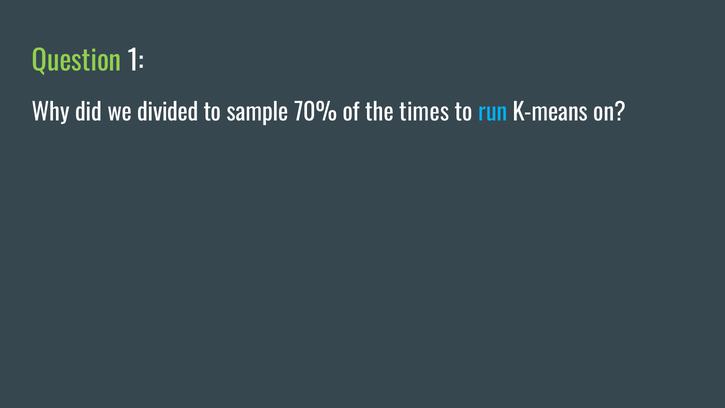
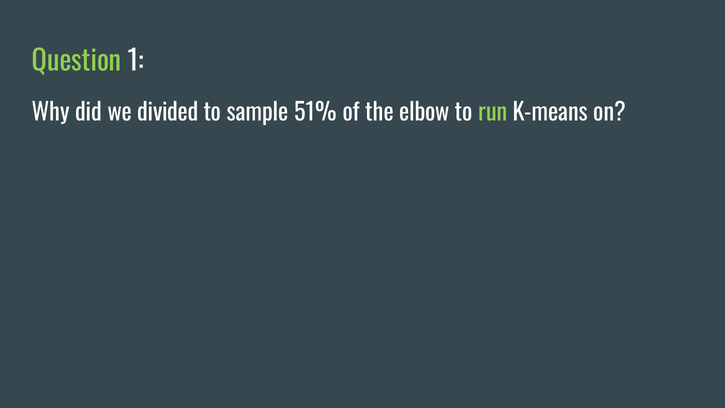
70%: 70% -> 51%
times: times -> elbow
run colour: light blue -> light green
